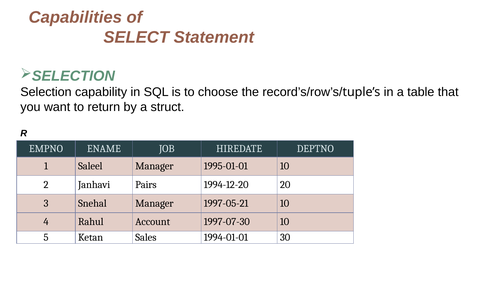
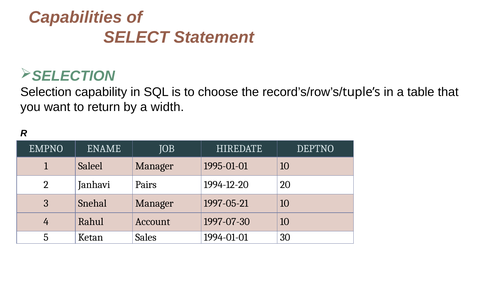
struct: struct -> width
